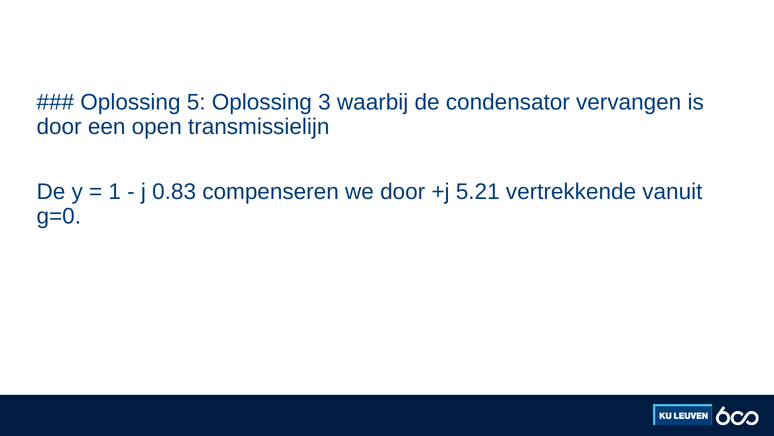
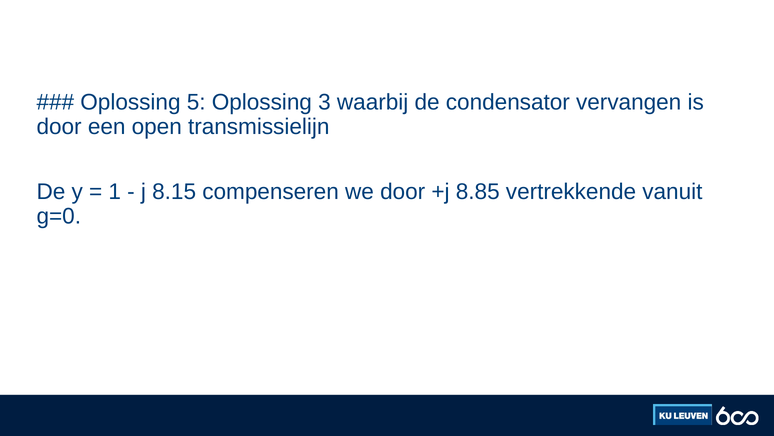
0.83: 0.83 -> 8.15
5.21: 5.21 -> 8.85
